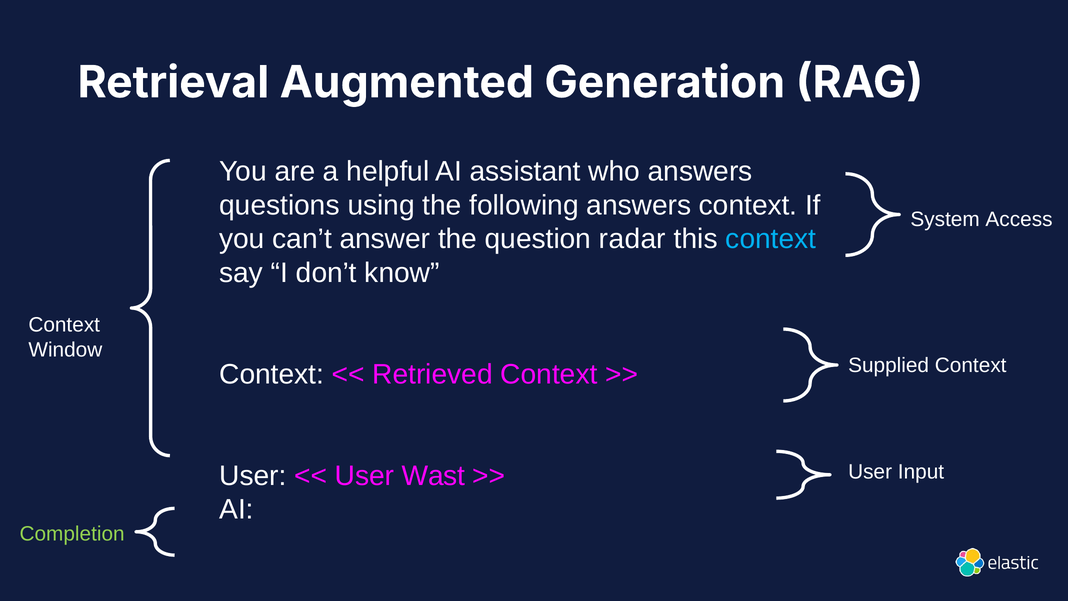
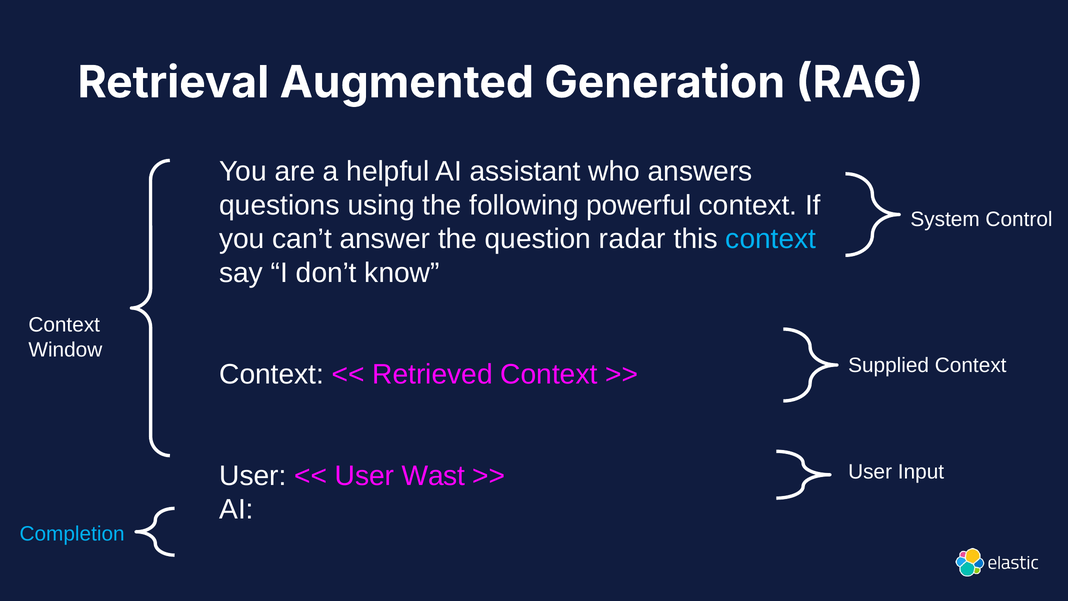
following answers: answers -> powerful
Access: Access -> Control
Completion colour: light green -> light blue
